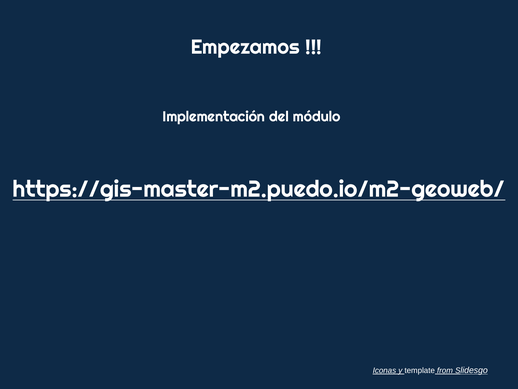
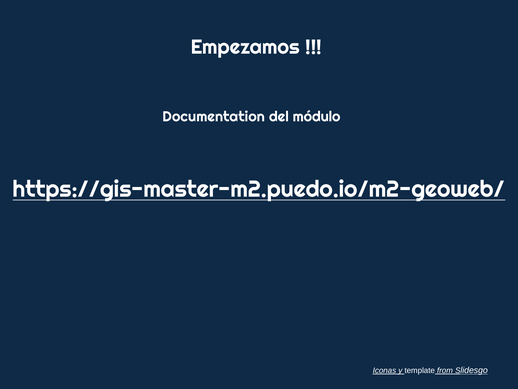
Implementación: Implementación -> Documentation
